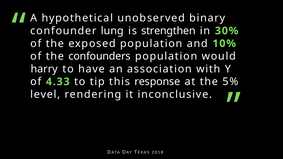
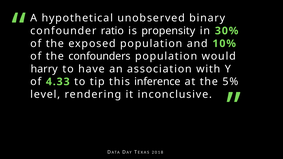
lung: lung -> ratio
strengthen: strengthen -> propensity
response: response -> inference
